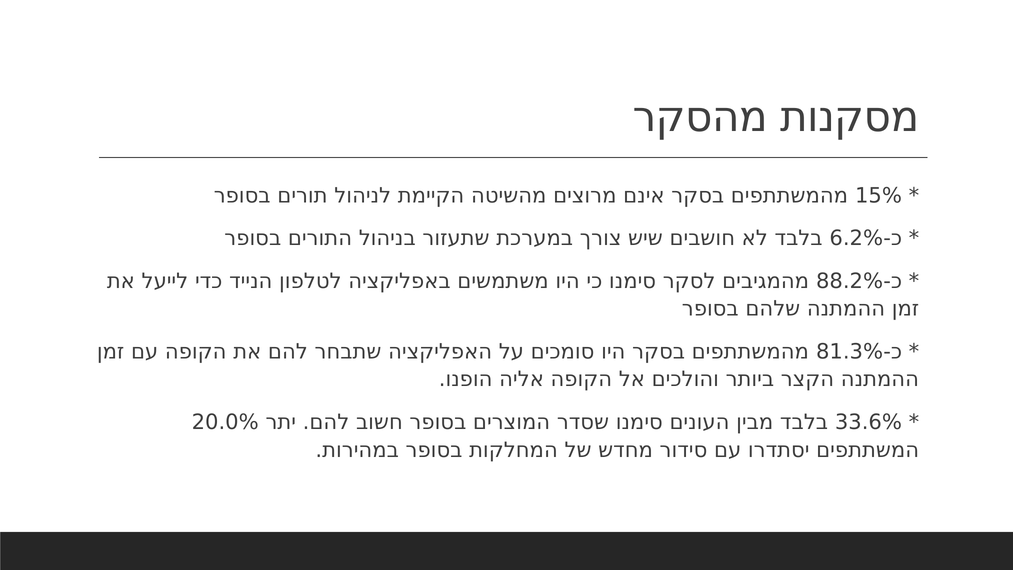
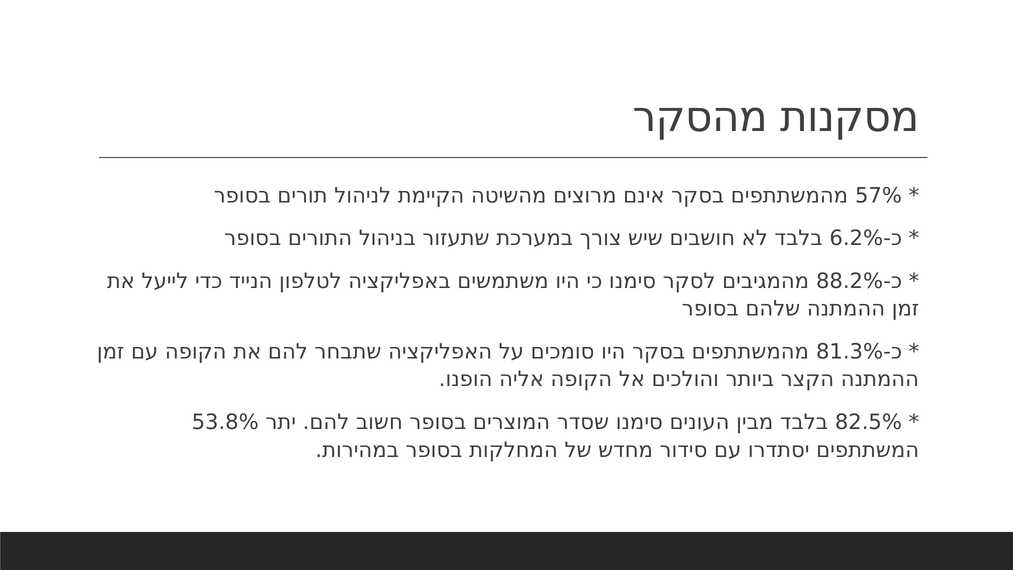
15%: 15% -> 57%
20.0%: 20.0% -> 53.8%
33.6%: 33.6% -> 82.5%
